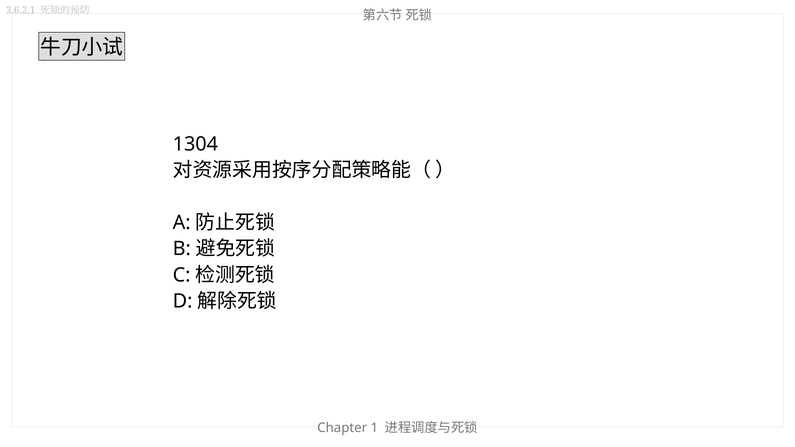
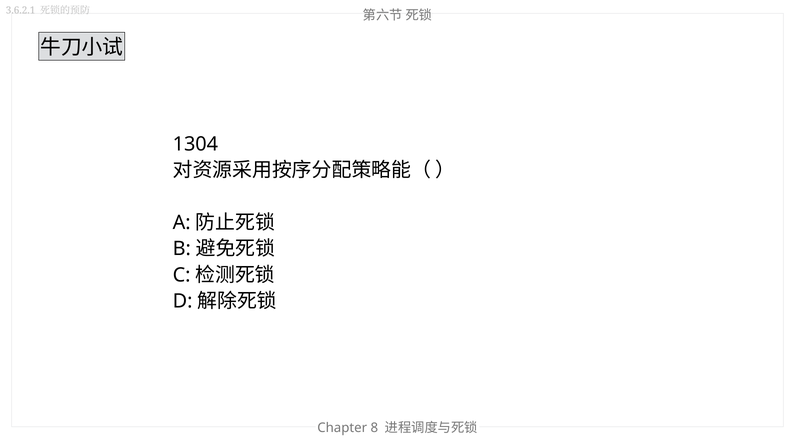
1: 1 -> 8
